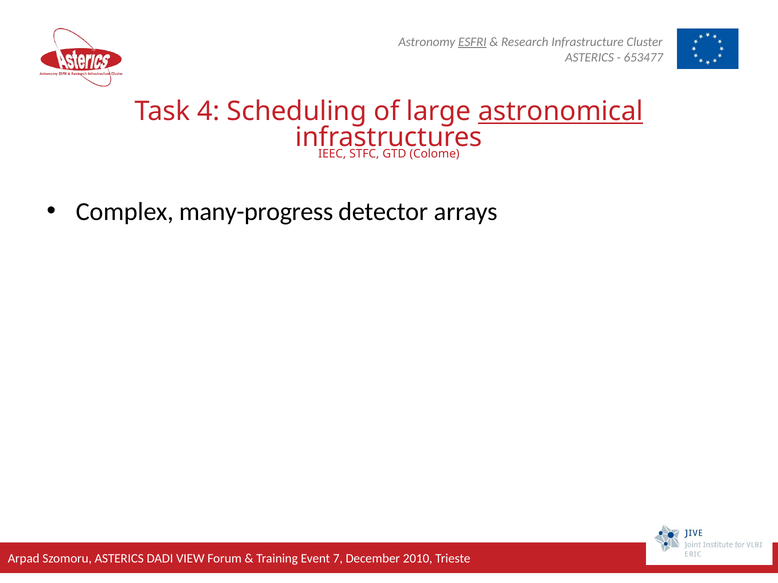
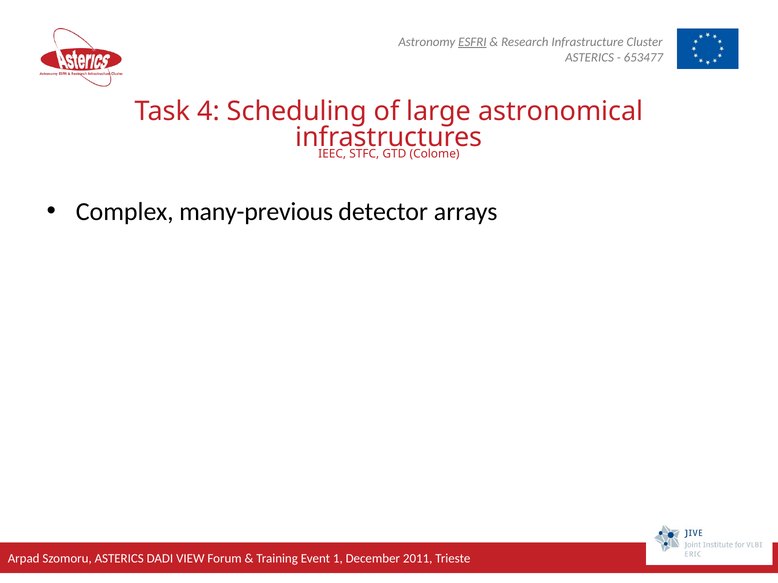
astronomical underline: present -> none
many-progress: many-progress -> many-previous
7: 7 -> 1
2010: 2010 -> 2011
